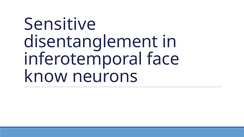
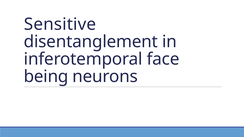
know: know -> being
